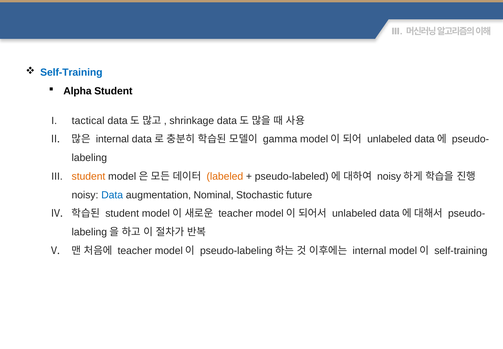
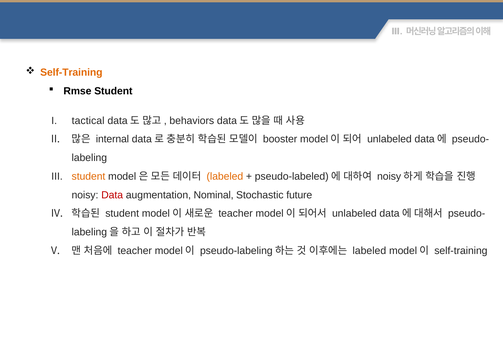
Self-Training at (71, 72) colour: blue -> orange
Alpha: Alpha -> Rmse
shrinkage: shrinkage -> behaviors
gamma: gamma -> booster
Data colour: blue -> red
internal at (369, 250): internal -> labeled
